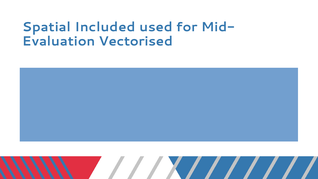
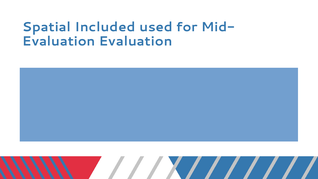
Vectorised at (136, 41): Vectorised -> Evaluation
